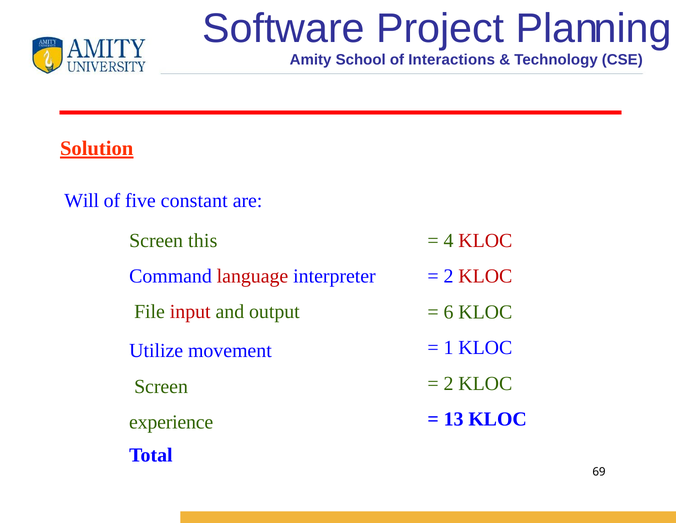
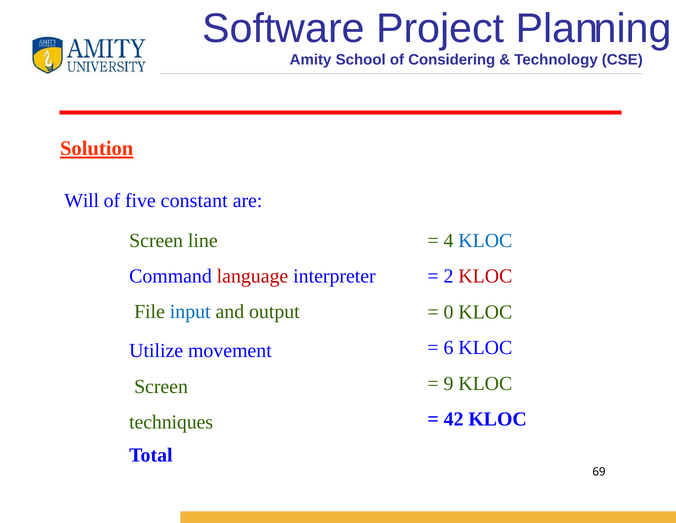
Interactions: Interactions -> Considering
this: this -> line
KLOC at (485, 240) colour: red -> blue
input colour: red -> blue
6: 6 -> 0
1: 1 -> 6
2 at (448, 383): 2 -> 9
13: 13 -> 42
experience: experience -> techniques
